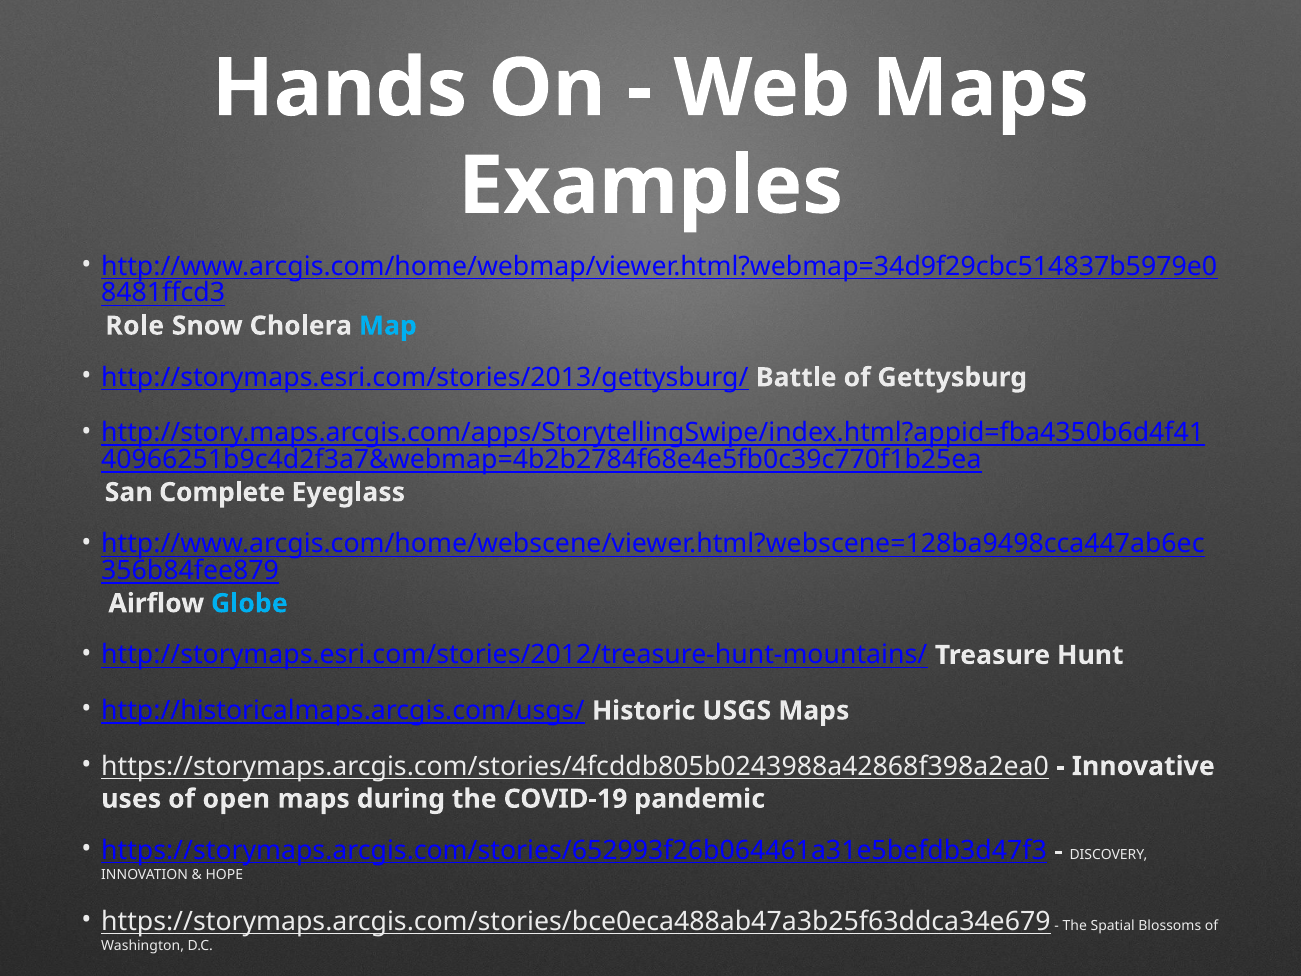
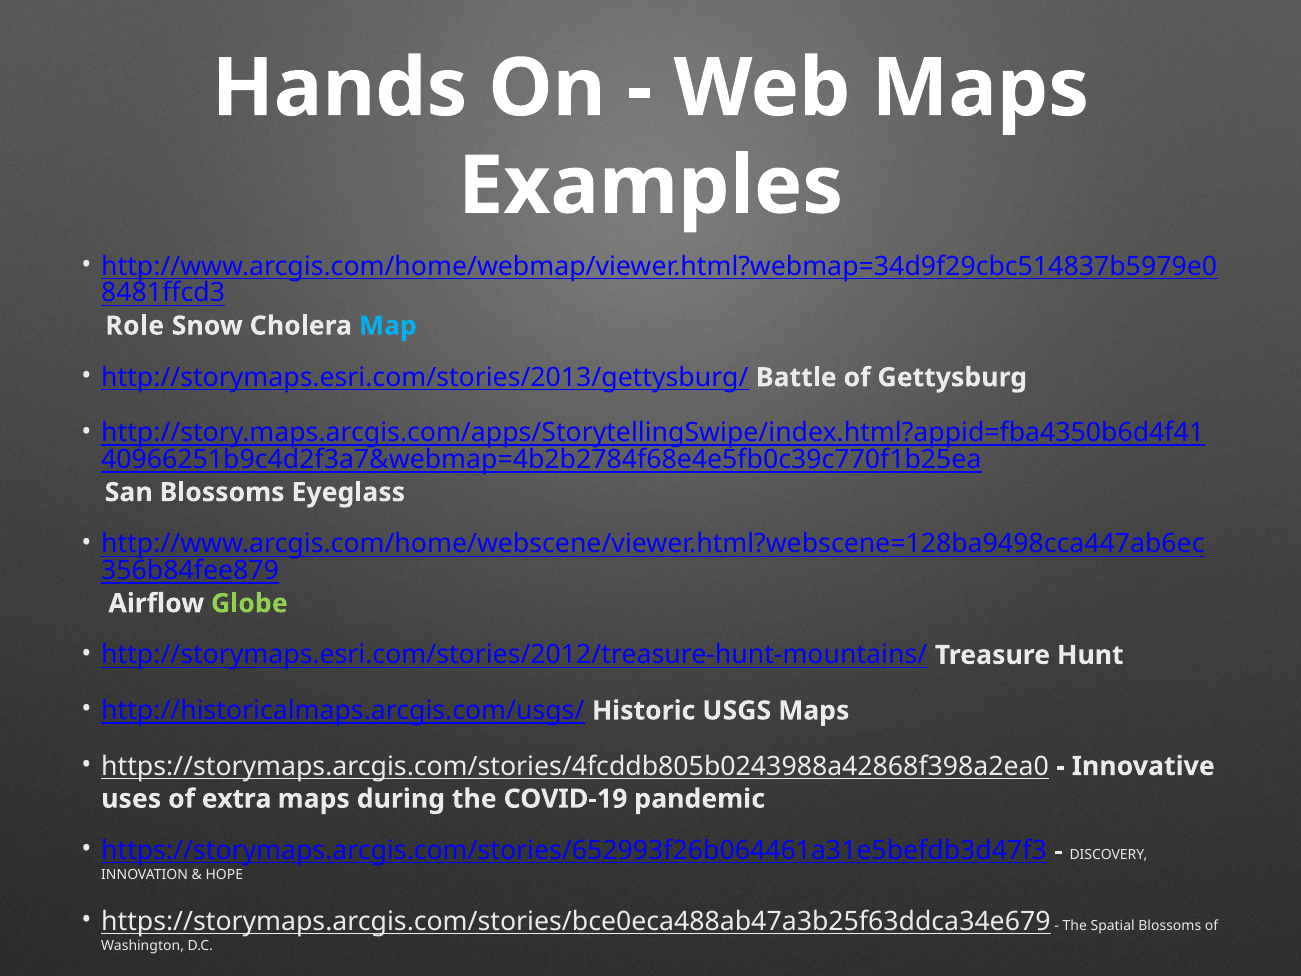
San Complete: Complete -> Blossoms
Globe colour: light blue -> light green
open: open -> extra
